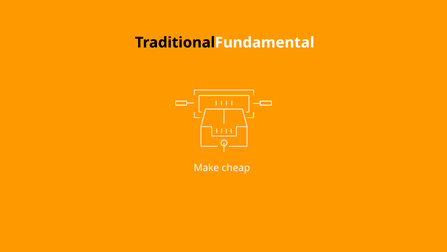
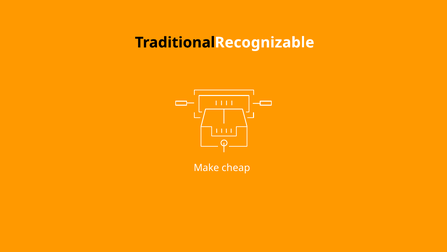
Fundamental: Fundamental -> Recognizable
